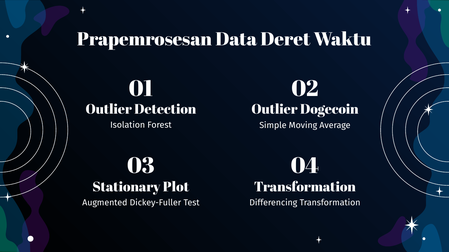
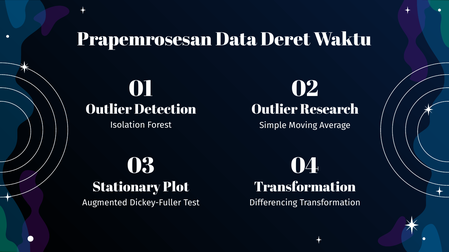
Dogecoin: Dogecoin -> Research
